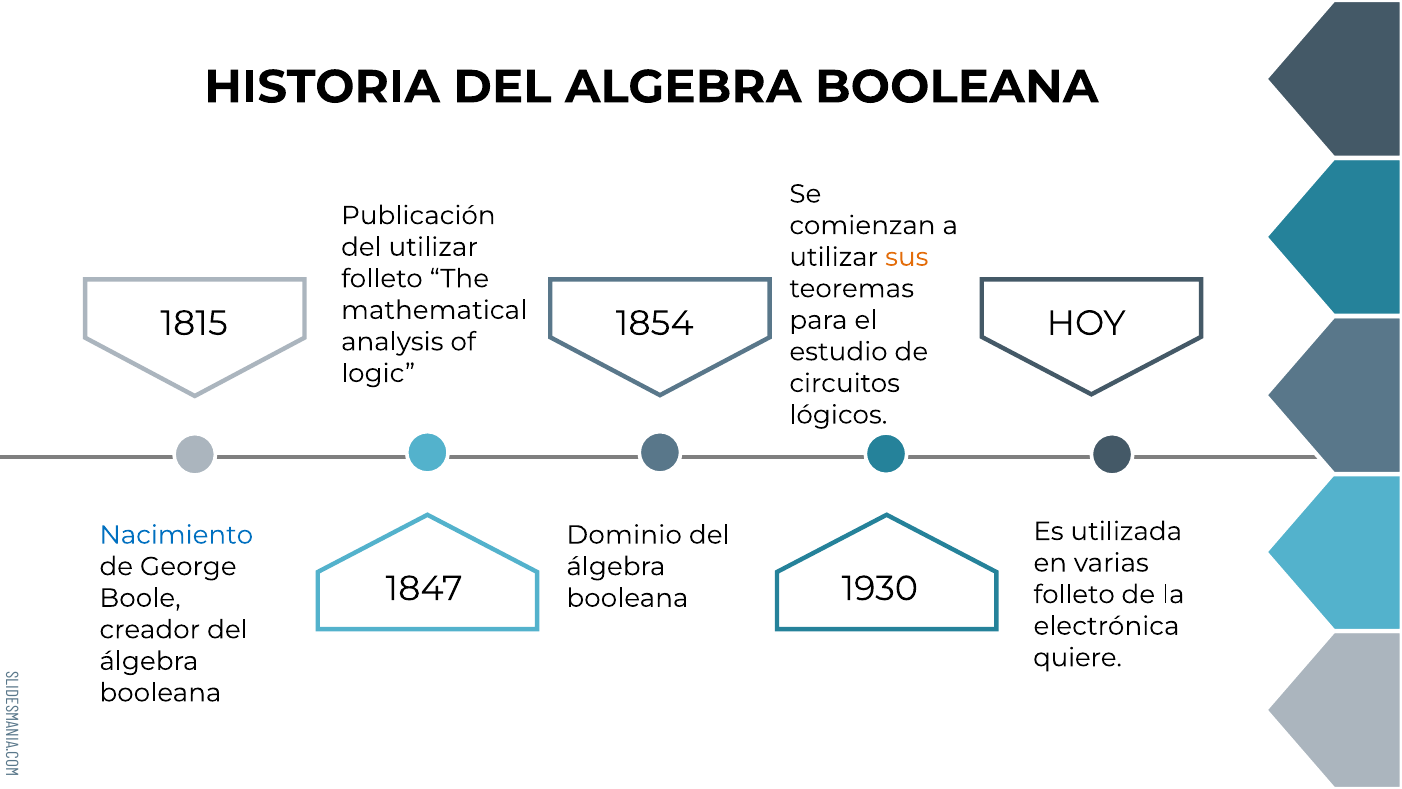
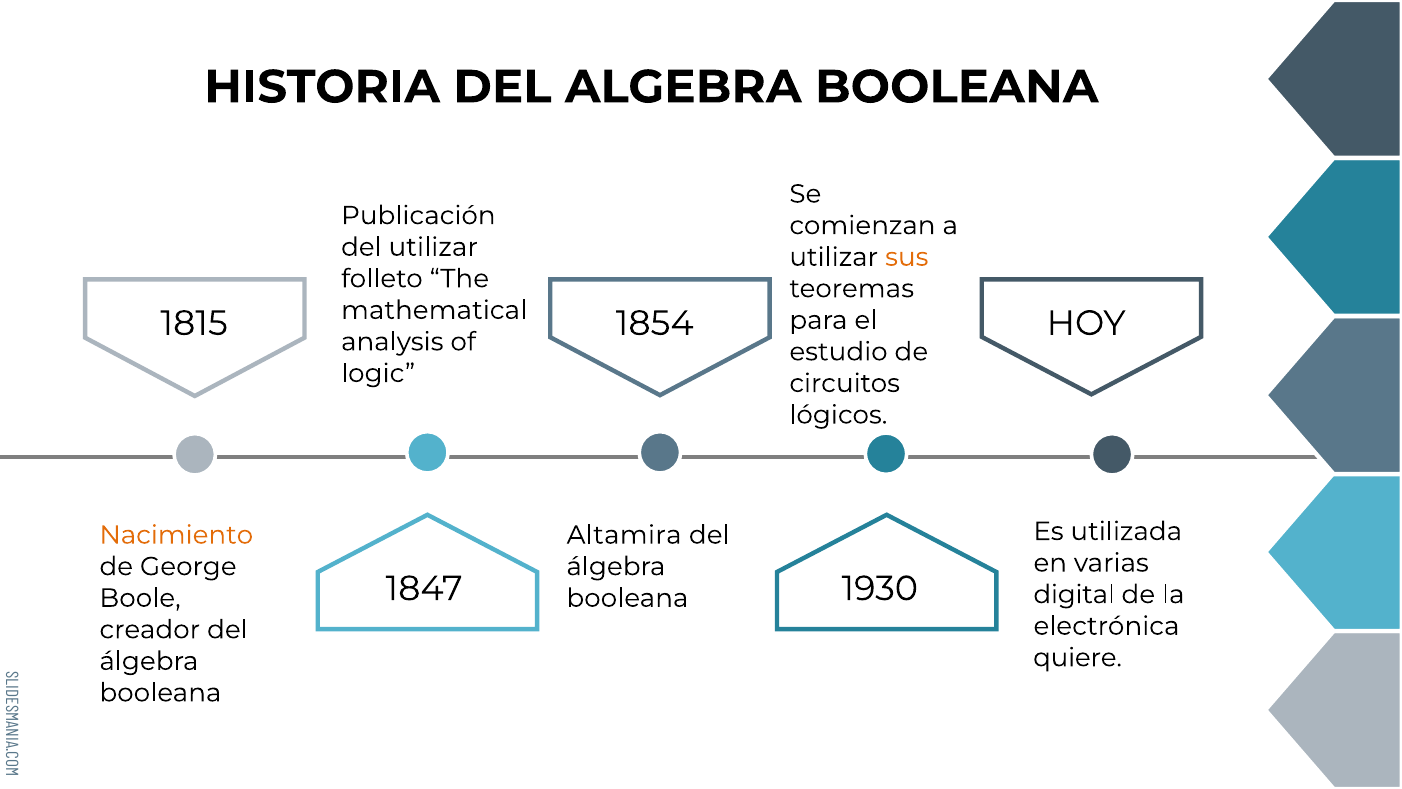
Nacimiento colour: blue -> orange
Dominio: Dominio -> Altamira
folleto at (1074, 594): folleto -> digital
